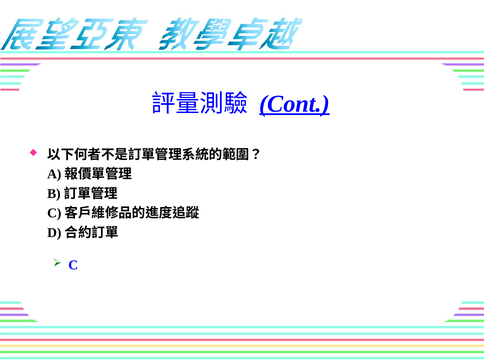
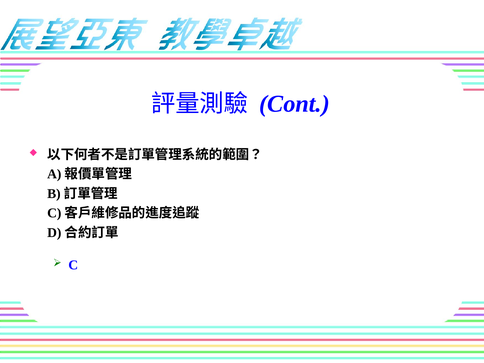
Cont underline: present -> none
